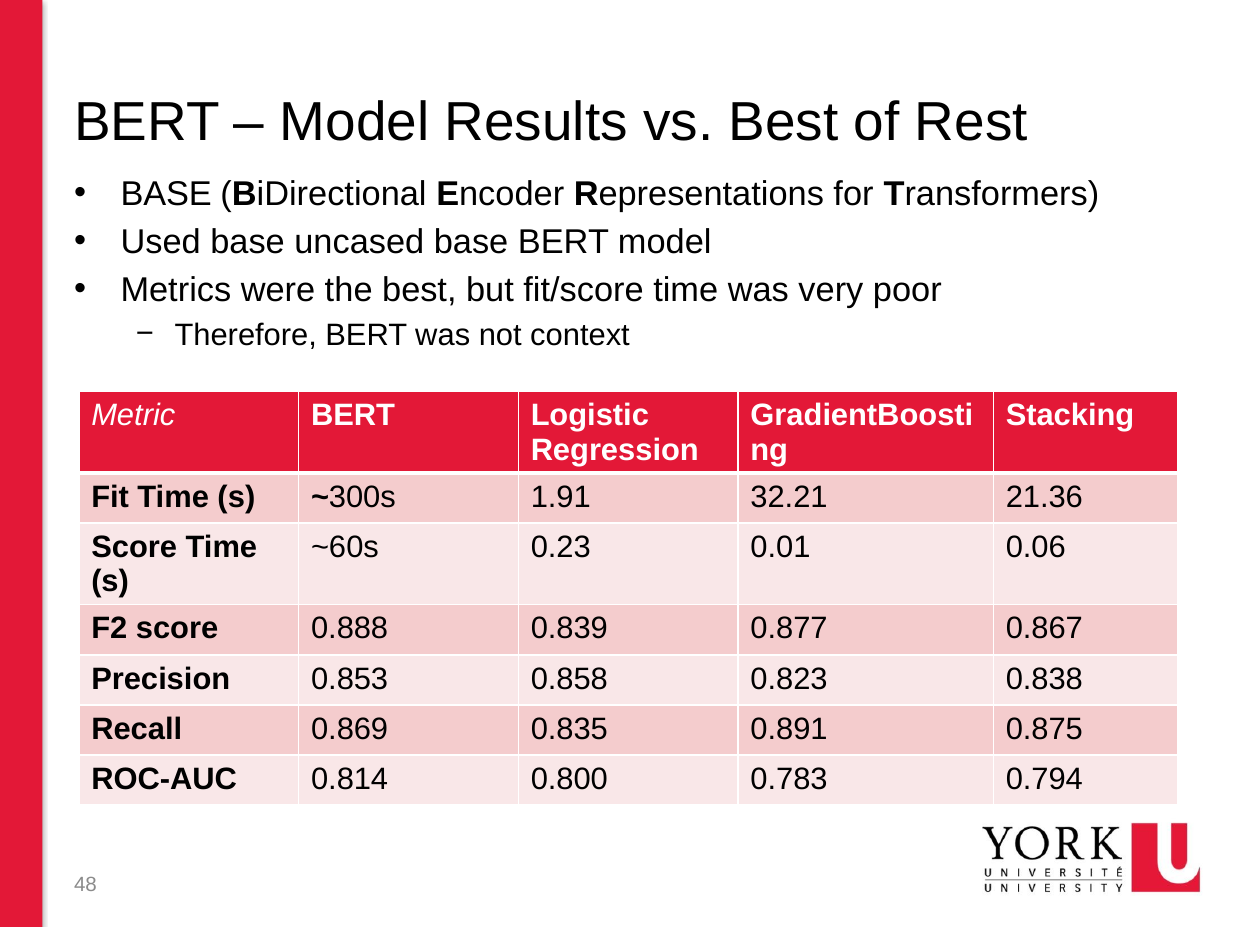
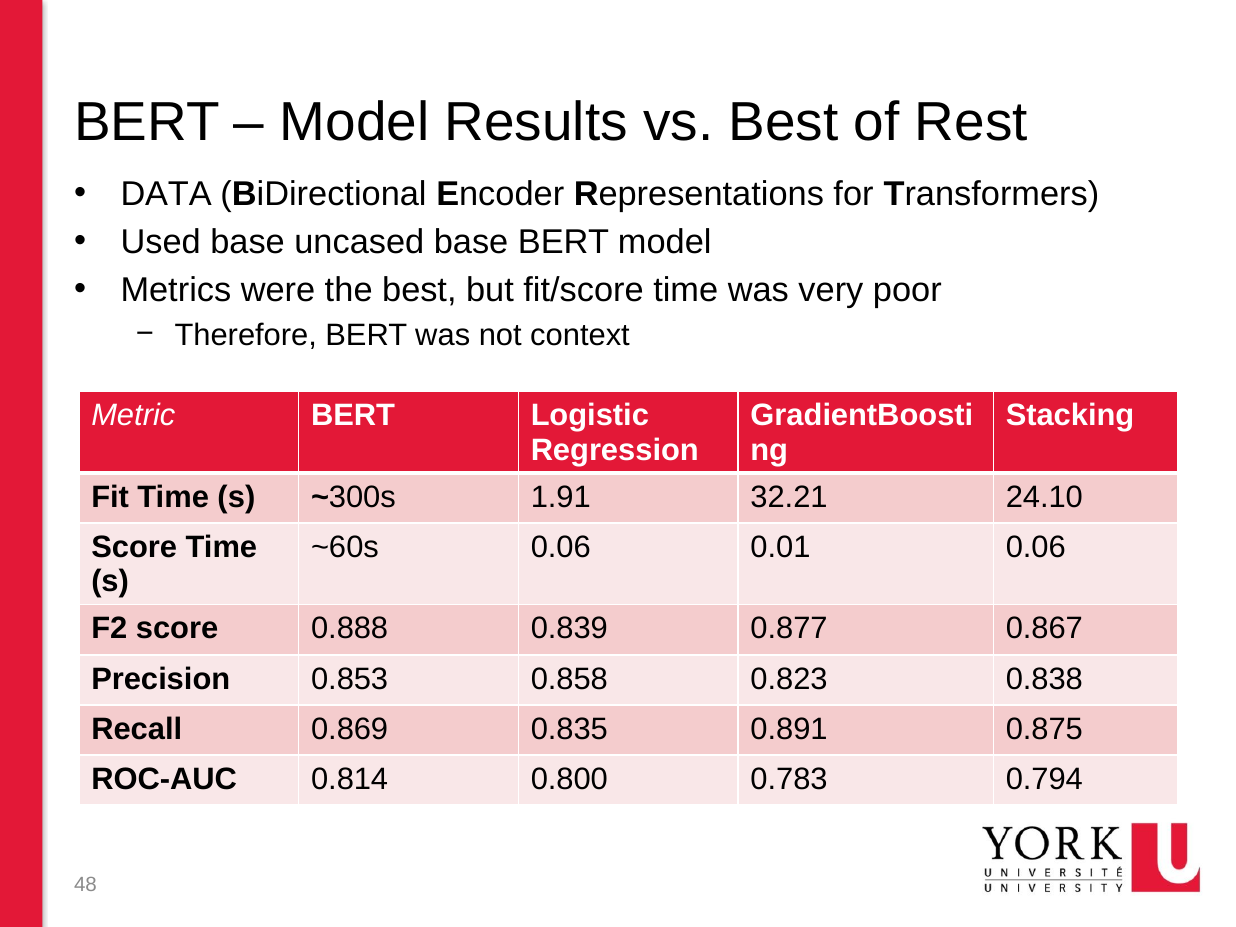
BASE at (166, 194): BASE -> DATA
21.36: 21.36 -> 24.10
~60s 0.23: 0.23 -> 0.06
